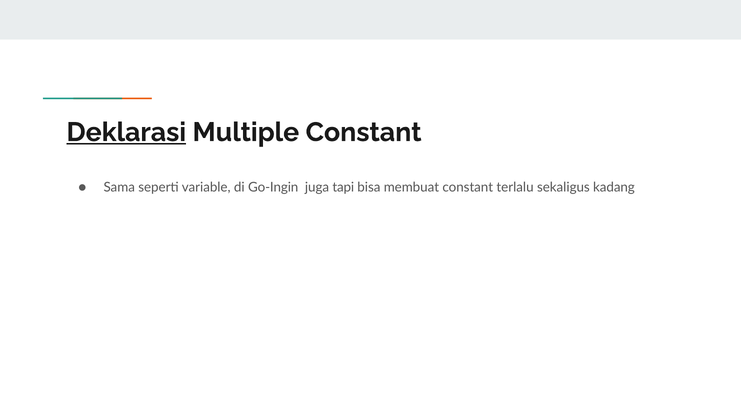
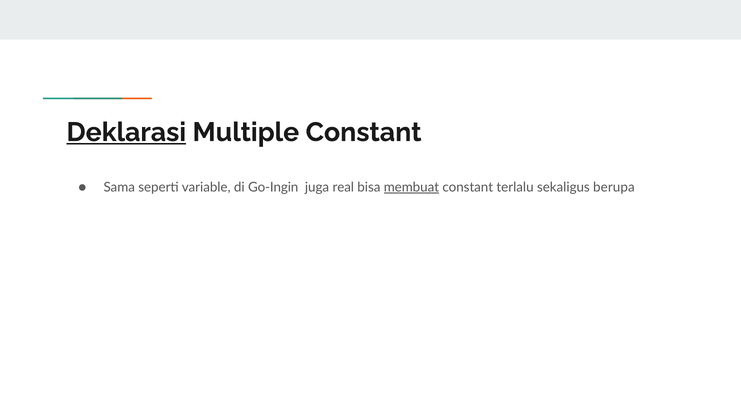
tapi: tapi -> real
membuat underline: none -> present
kadang: kadang -> berupa
